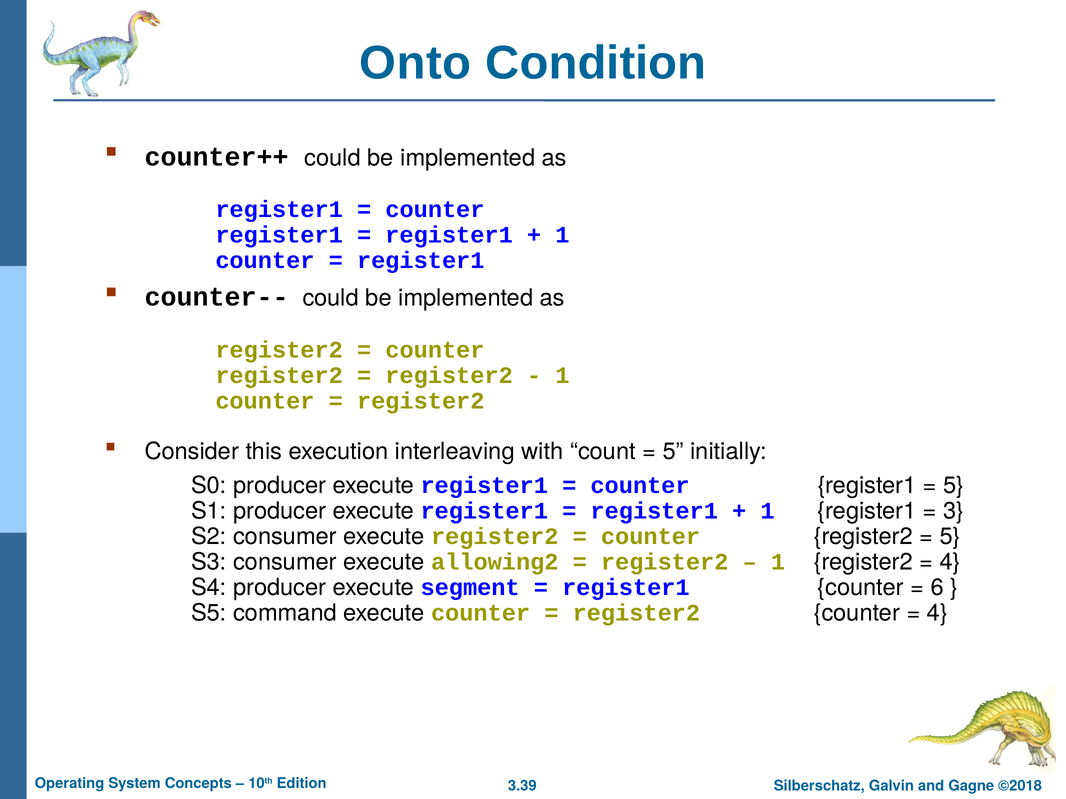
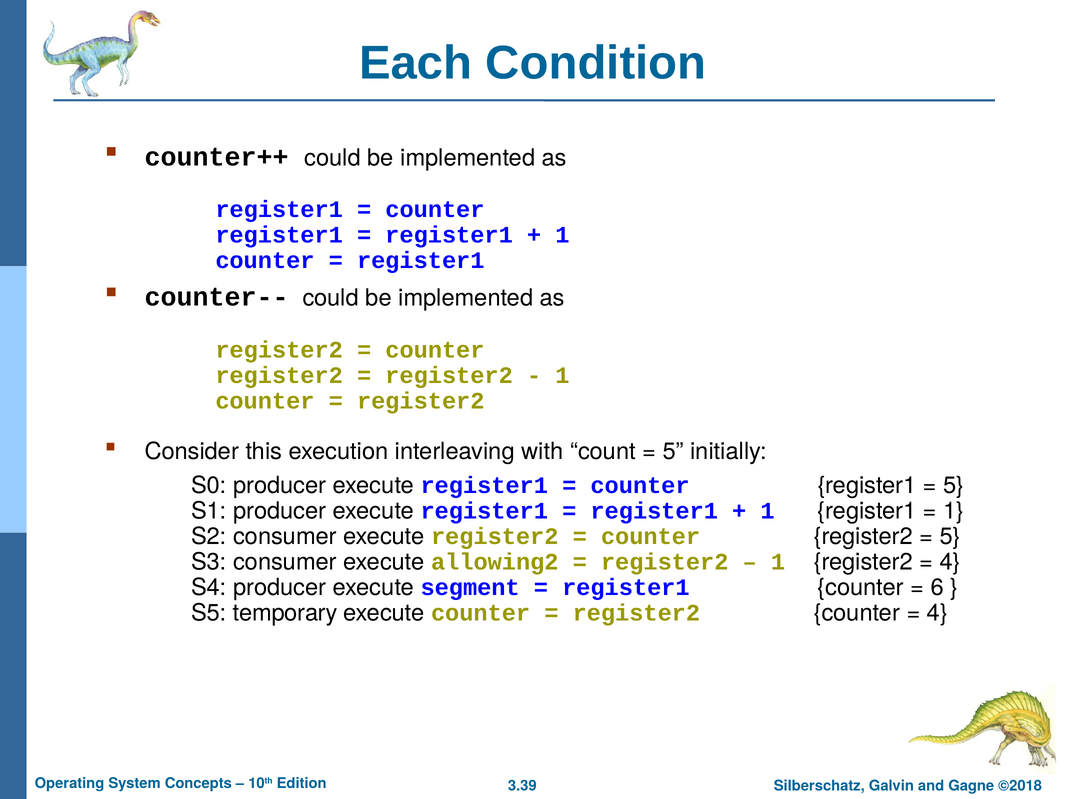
Onto: Onto -> Each
3 at (954, 511): 3 -> 1
command: command -> temporary
